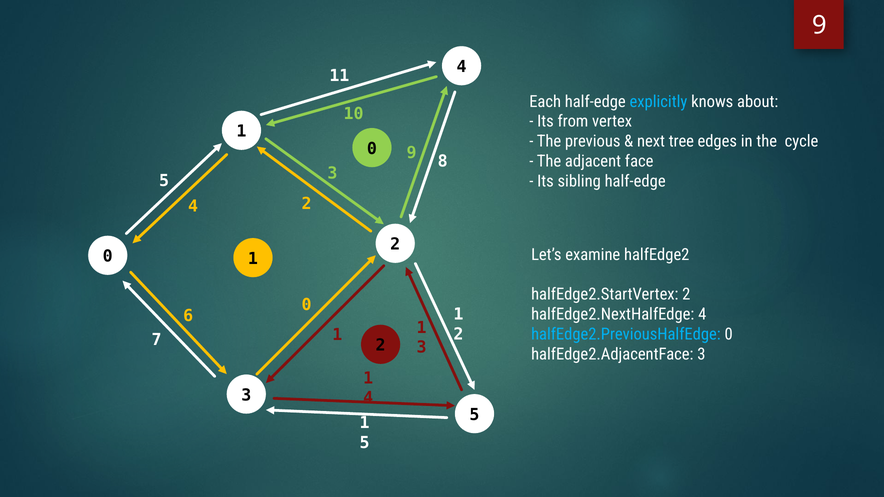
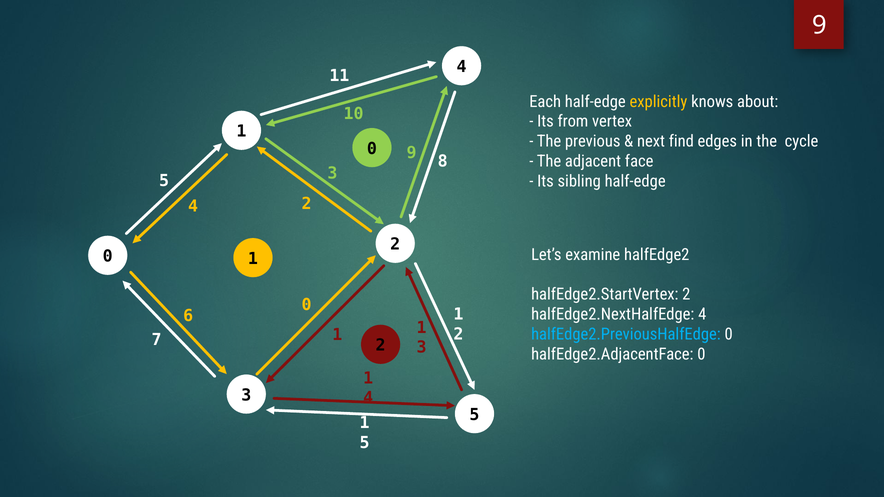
explicitly colour: light blue -> yellow
tree: tree -> find
halfEdge2.AdjacentFace 3: 3 -> 0
